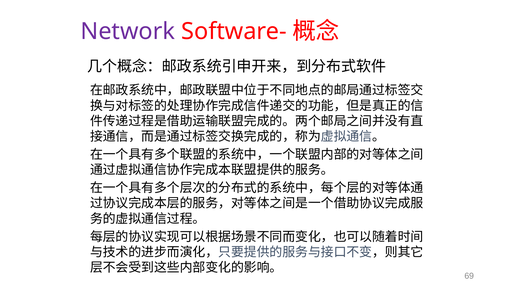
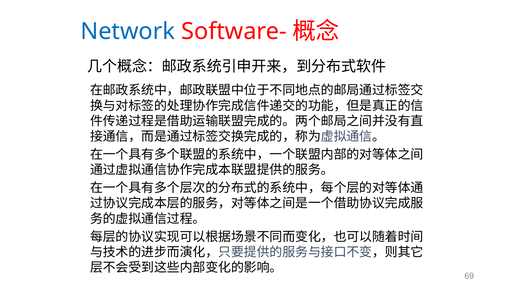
Network colour: purple -> blue
